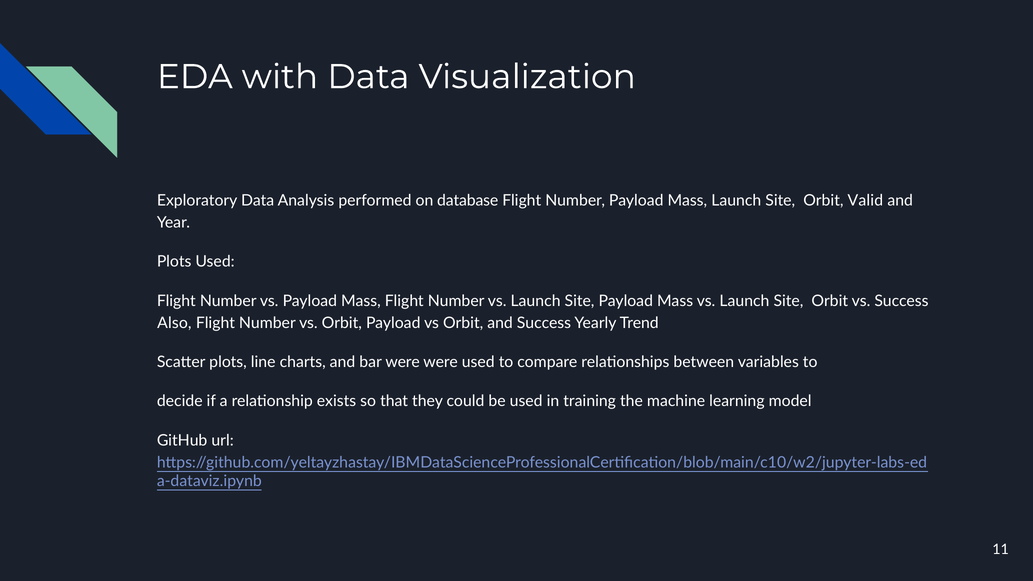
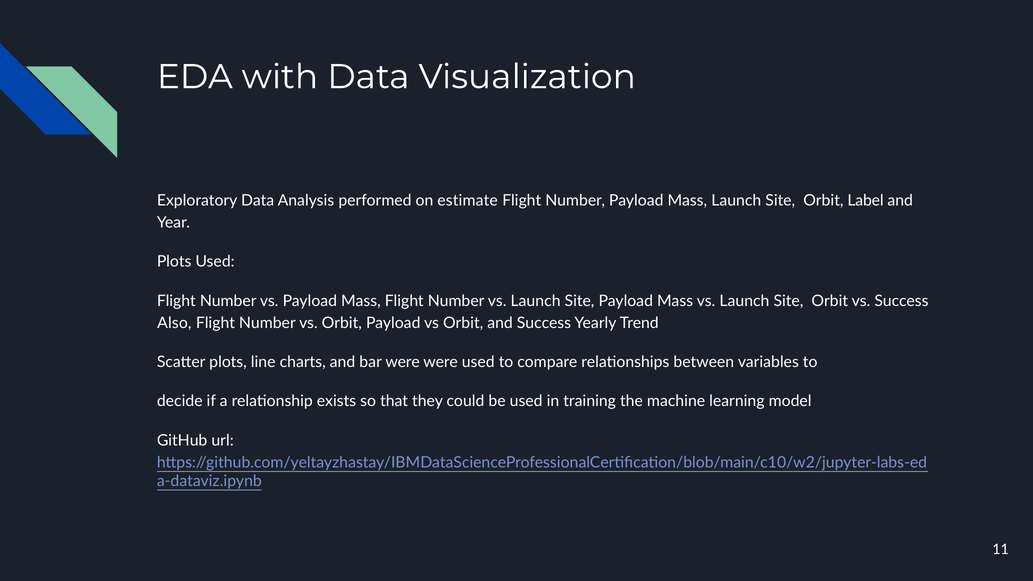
database: database -> estimate
Valid: Valid -> Label
